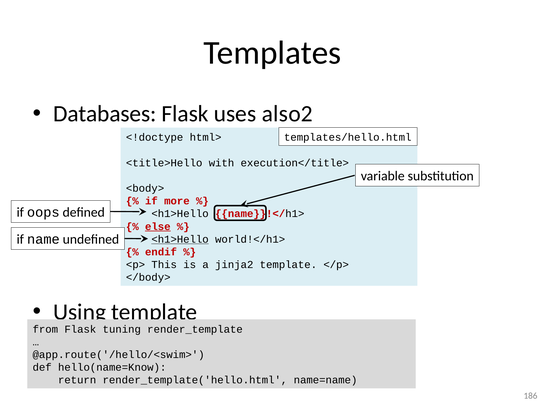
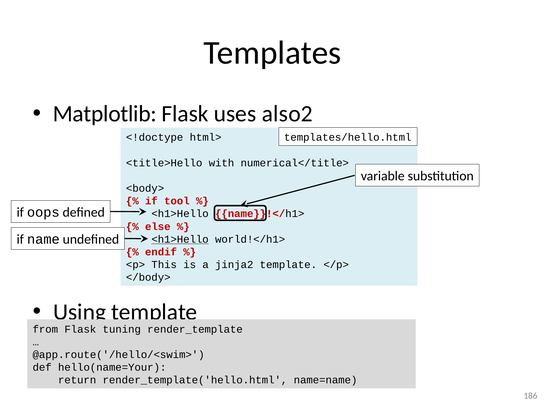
Databases: Databases -> Matplotlib
execution</title>: execution</title> -> numerical</title>
more: more -> tool
else underline: present -> none
hello(name=Know: hello(name=Know -> hello(name=Your
